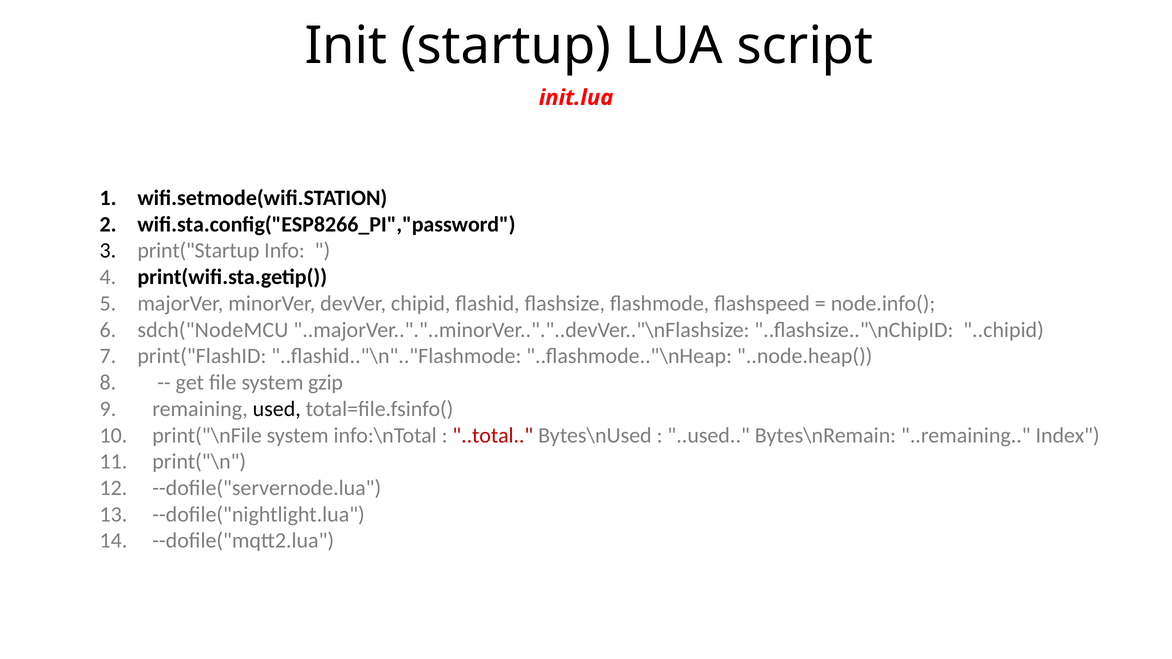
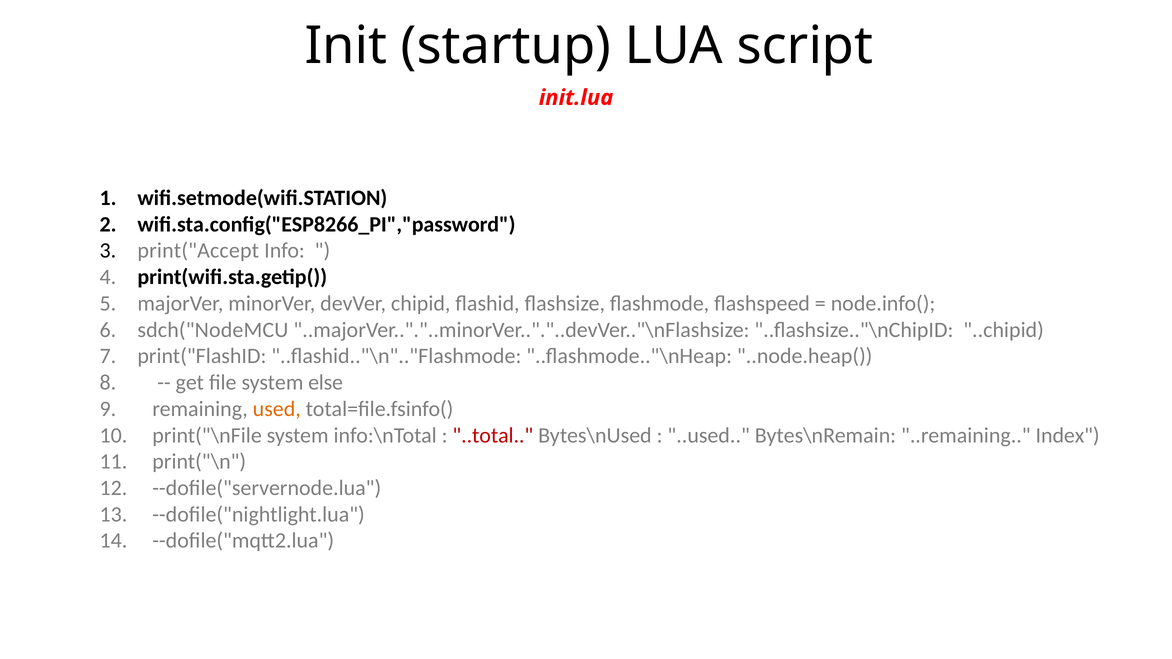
print("Startup: print("Startup -> print("Accept
gzip: gzip -> else
used colour: black -> orange
